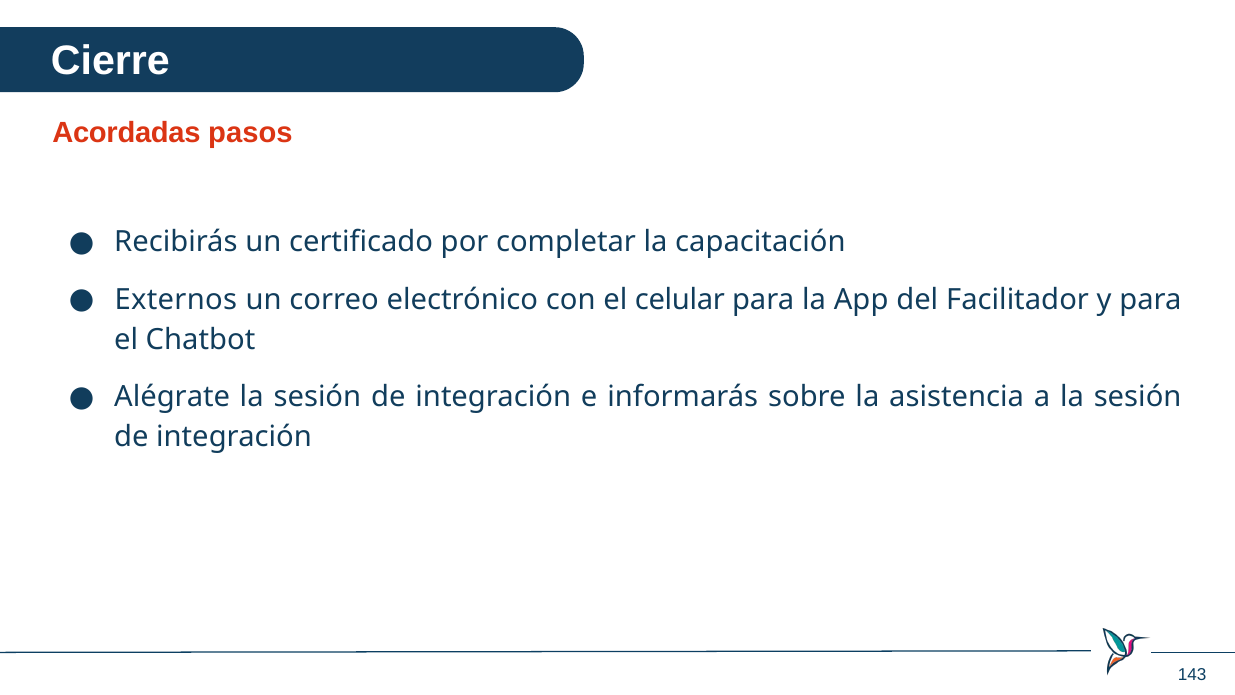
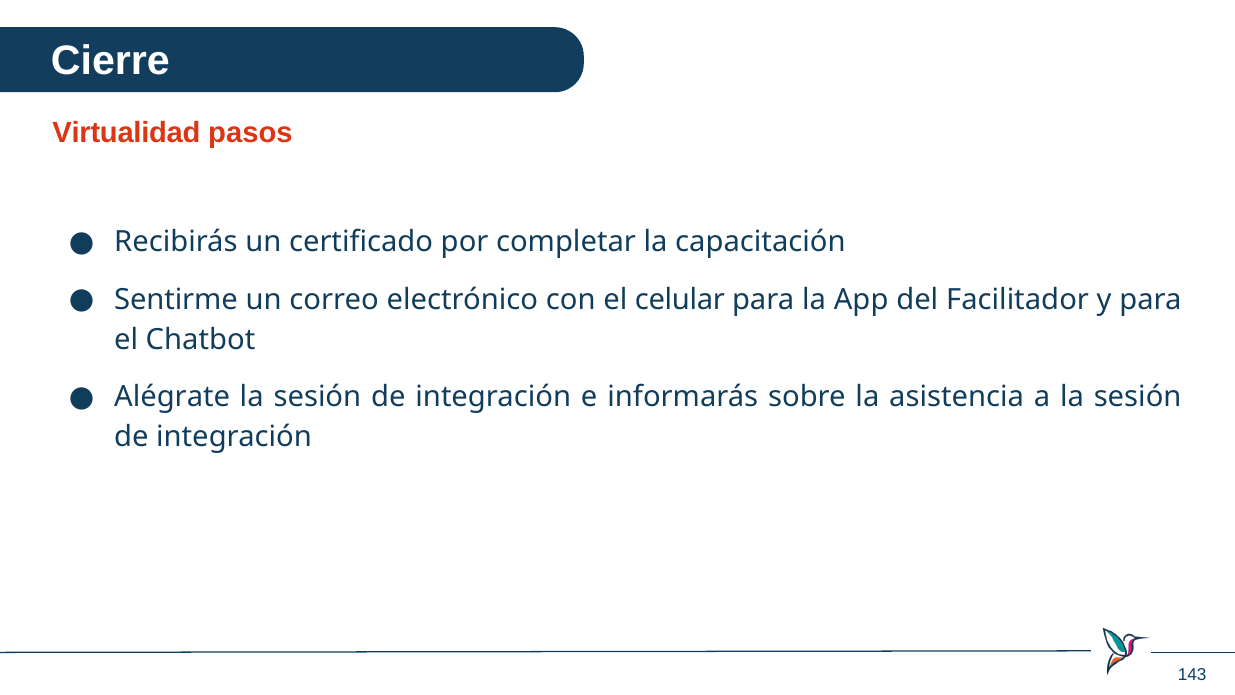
Acordadas: Acordadas -> Virtualidad
Externos: Externos -> Sentirme
